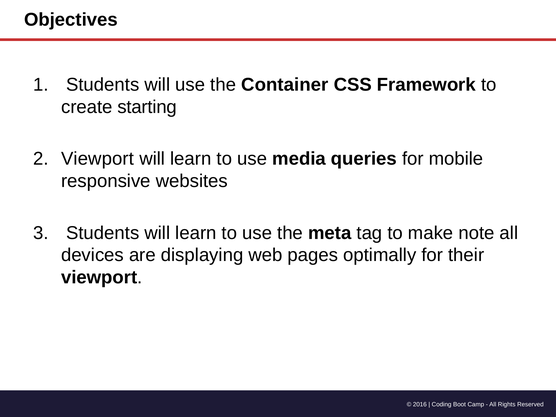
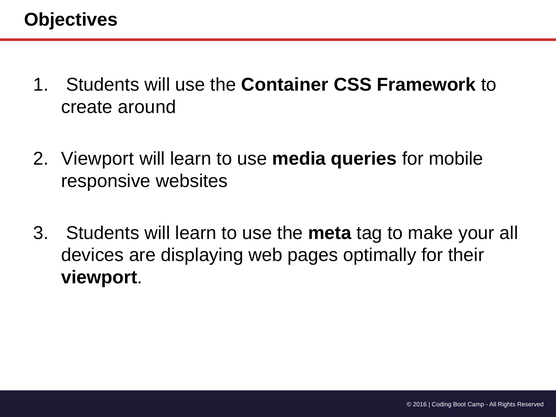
starting: starting -> around
note: note -> your
